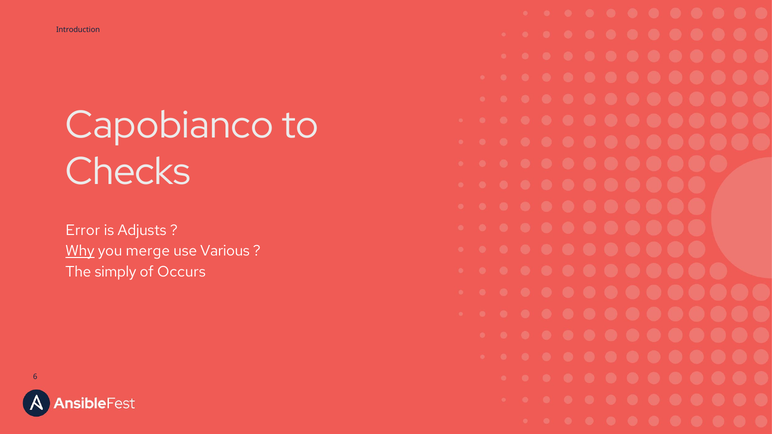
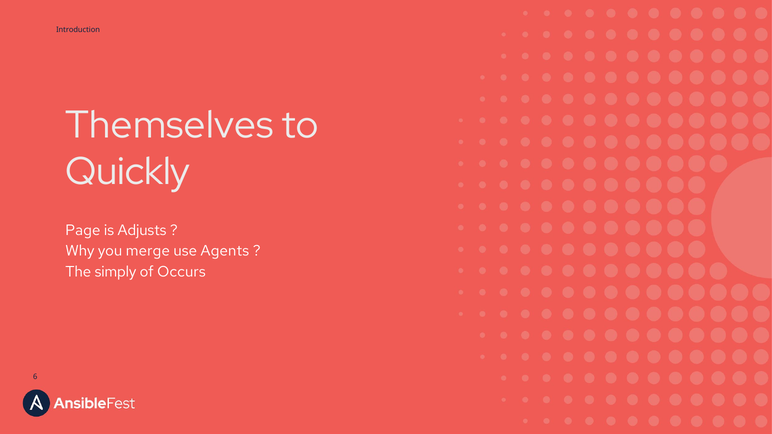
Capobianco: Capobianco -> Themselves
Checks: Checks -> Quickly
Error: Error -> Page
Why underline: present -> none
Various: Various -> Agents
